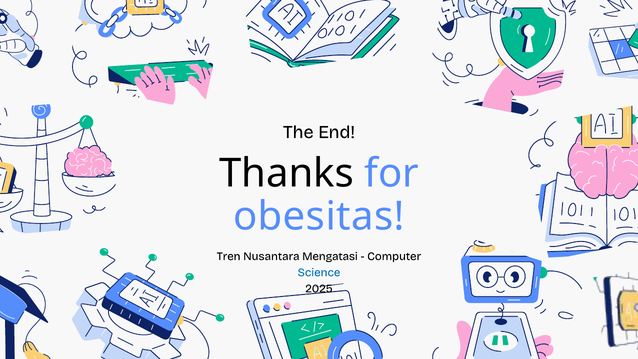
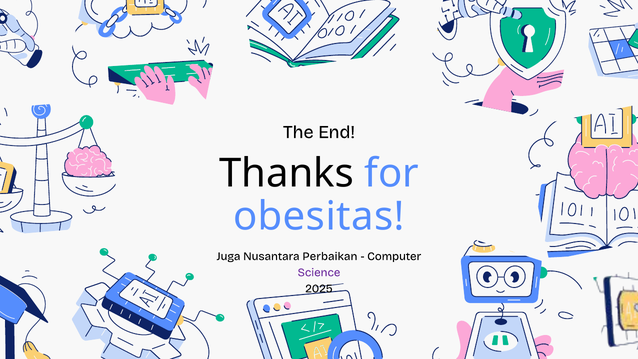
Tren: Tren -> Juga
Mengatasi: Mengatasi -> Perbaikan
Science colour: blue -> purple
